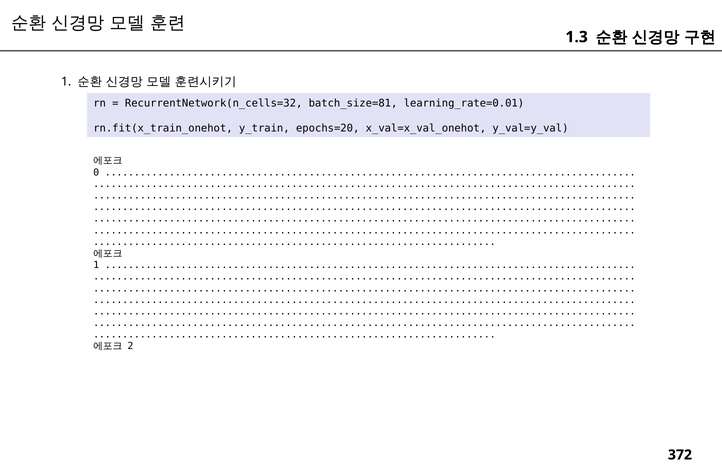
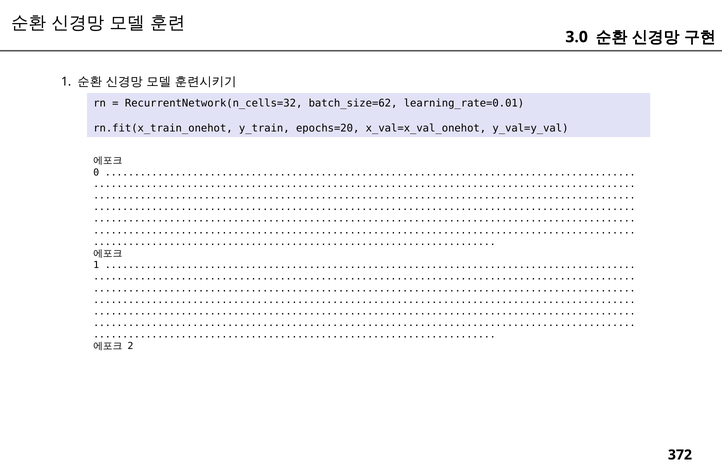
1.3: 1.3 -> 3.0
batch_size=81: batch_size=81 -> batch_size=62
